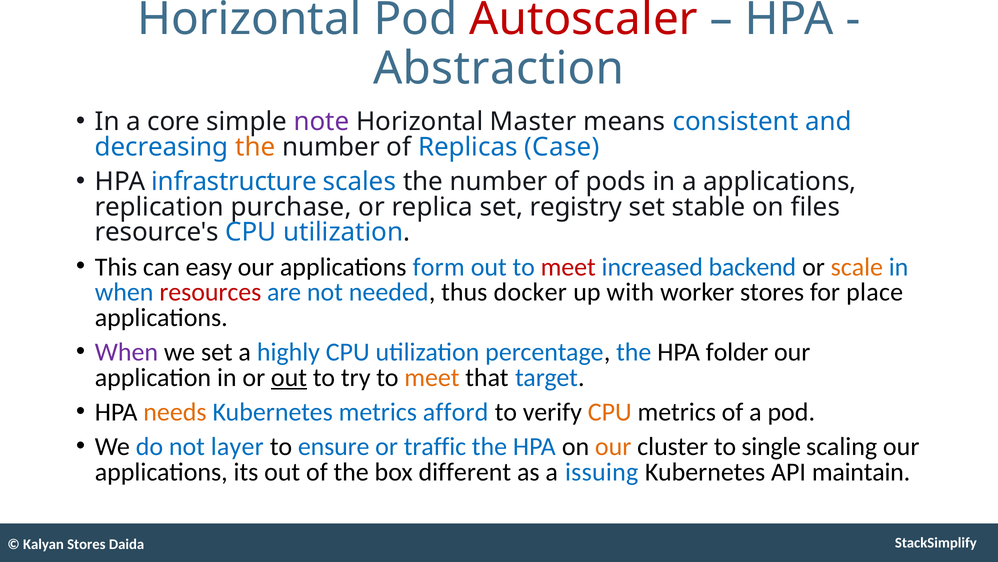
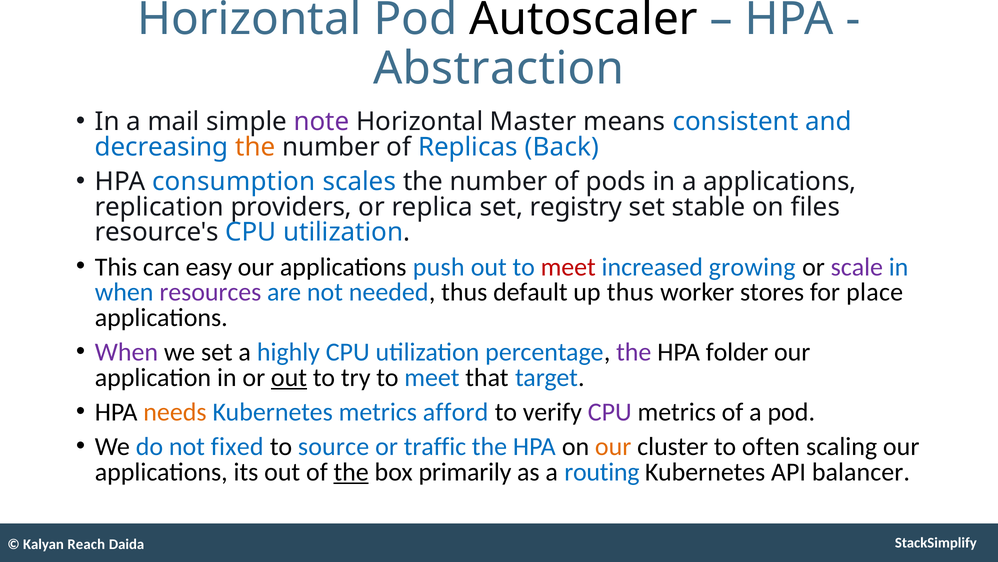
Autoscaler colour: red -> black
core: core -> mail
Case: Case -> Back
infrastructure: infrastructure -> consumption
purchase: purchase -> providers
form: form -> push
backend: backend -> growing
scale colour: orange -> purple
resources colour: red -> purple
docker: docker -> default
up with: with -> thus
the at (634, 352) colour: blue -> purple
meet at (432, 377) colour: orange -> blue
CPU at (610, 412) colour: orange -> purple
layer: layer -> fixed
ensure: ensure -> source
single: single -> often
the at (351, 472) underline: none -> present
different: different -> primarily
issuing: issuing -> routing
maintain: maintain -> balancer
Kalyan Stores: Stores -> Reach
